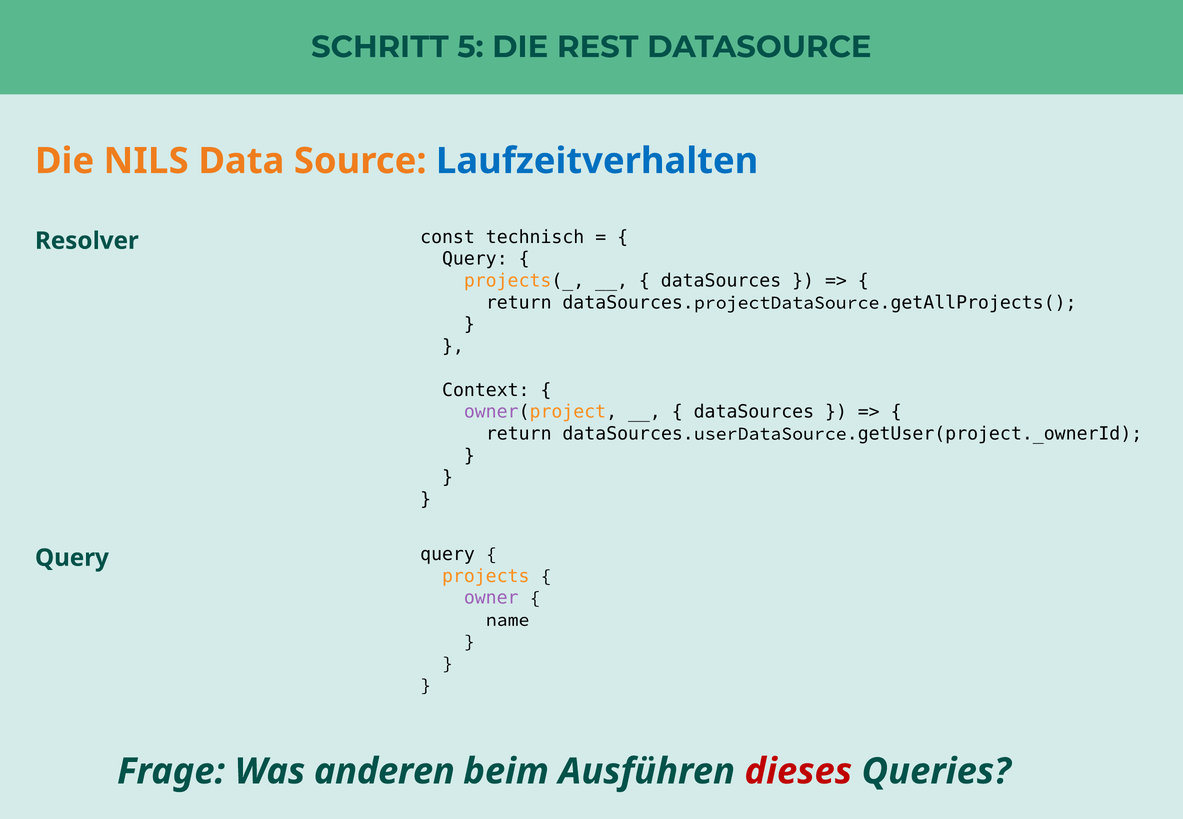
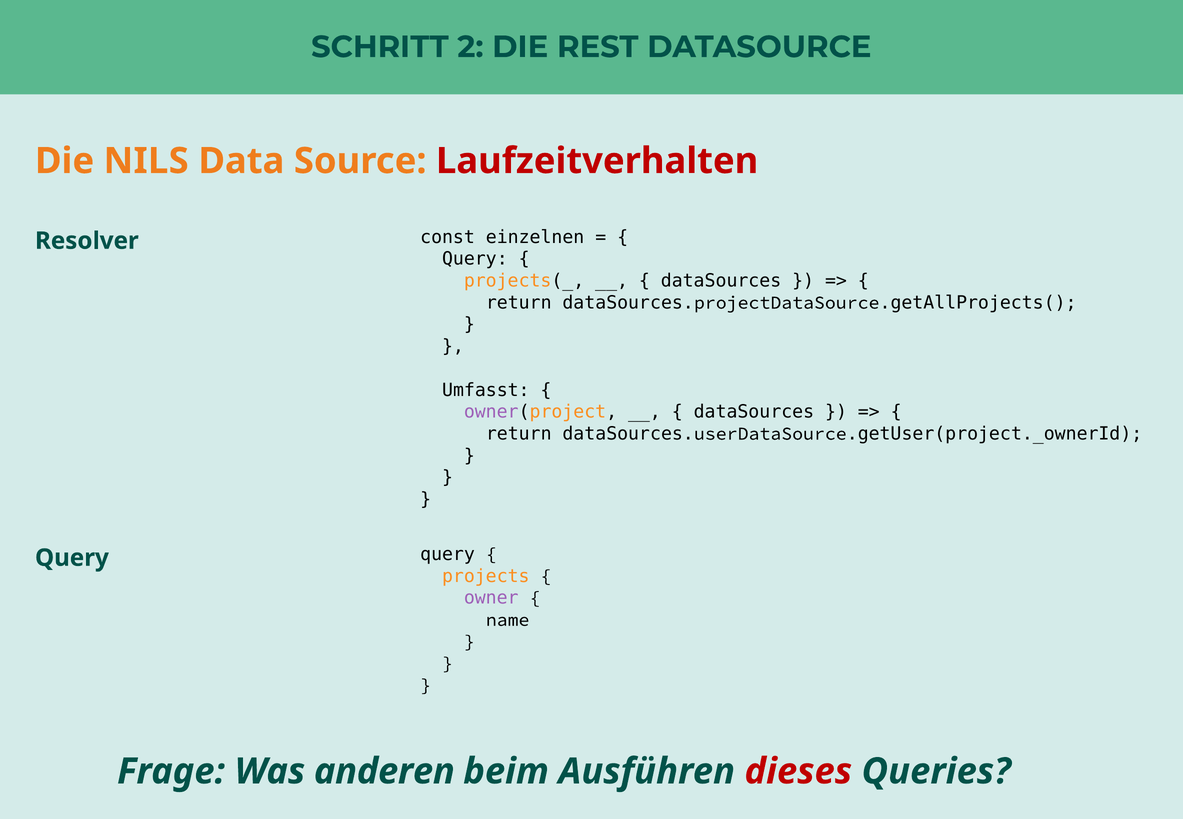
5: 5 -> 2
Laufzeitverhalten colour: blue -> red
technisch: technisch -> einzelnen
Context: Context -> Umfasst
